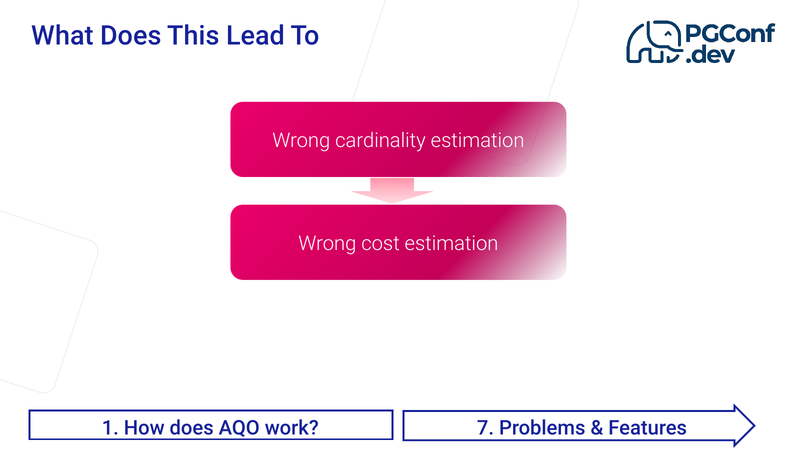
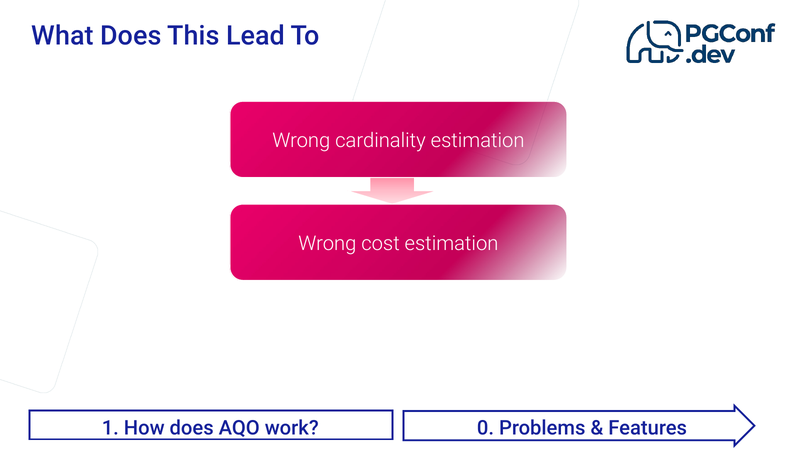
7: 7 -> 0
